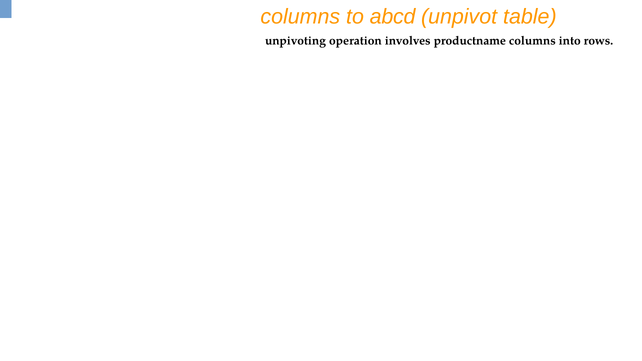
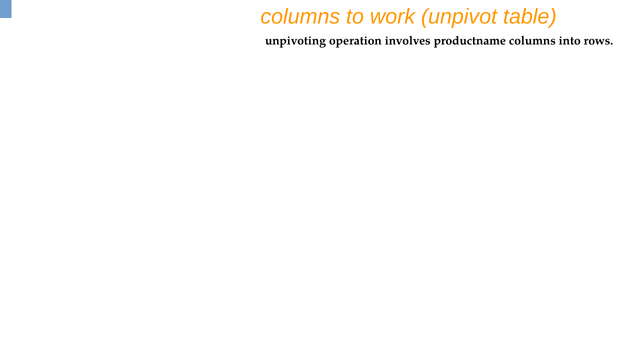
abcd: abcd -> work
